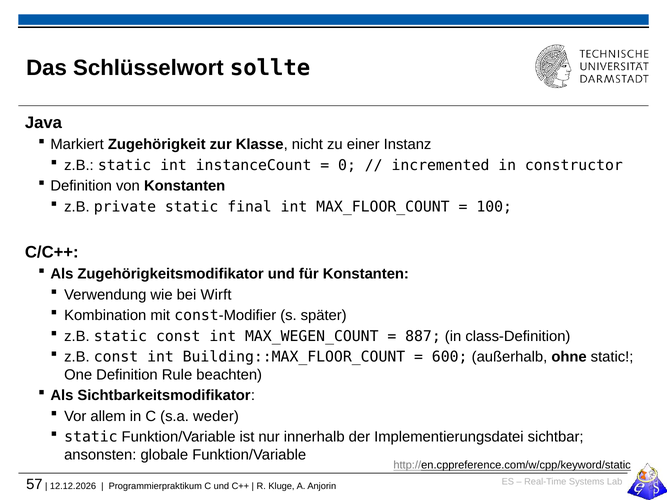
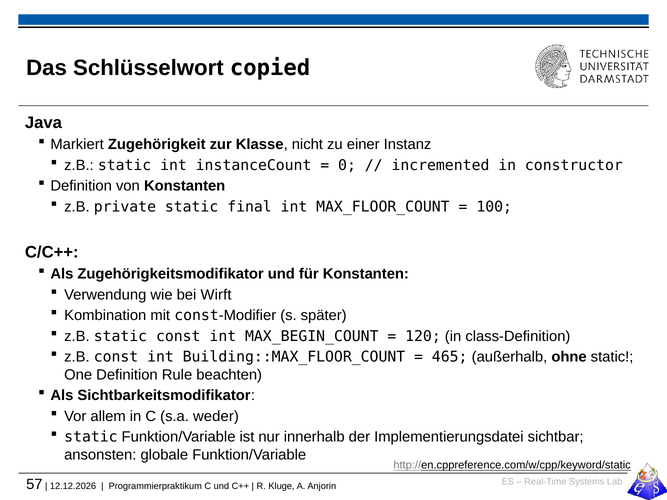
sollte: sollte -> copied
MAX_WEGEN_COUNT: MAX_WEGEN_COUNT -> MAX_BEGIN_COUNT
887: 887 -> 120
600: 600 -> 465
